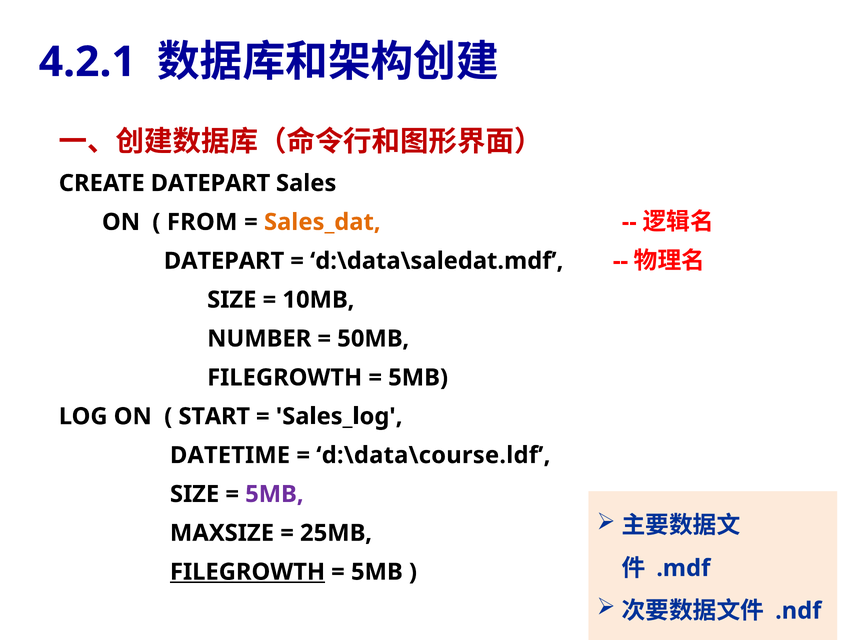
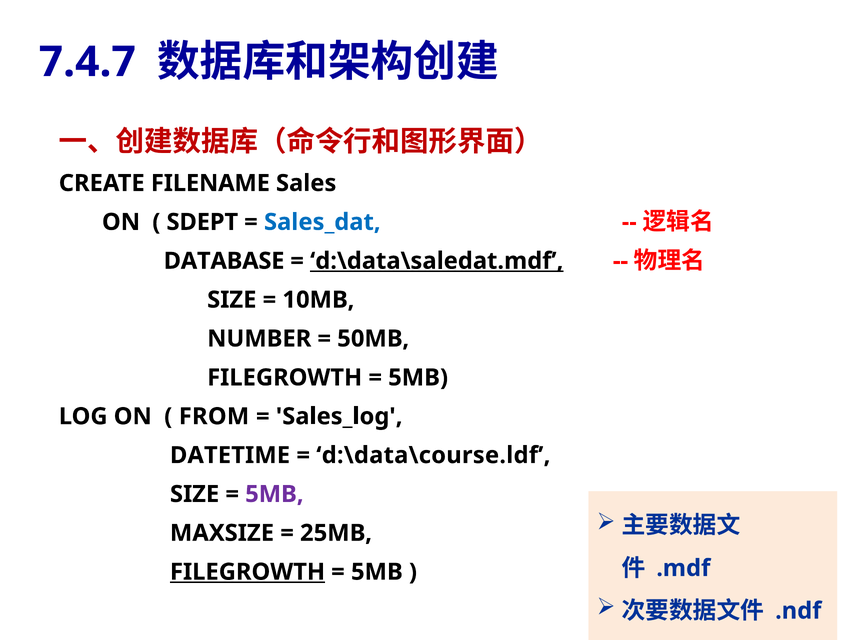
4.2.1: 4.2.1 -> 7.4.7
CREATE DATEPART: DATEPART -> FILENAME
FROM: FROM -> SDEPT
Sales_dat colour: orange -> blue
DATEPART at (224, 261): DATEPART -> DATABASE
d:\data\saledat.mdf underline: none -> present
START: START -> FROM
